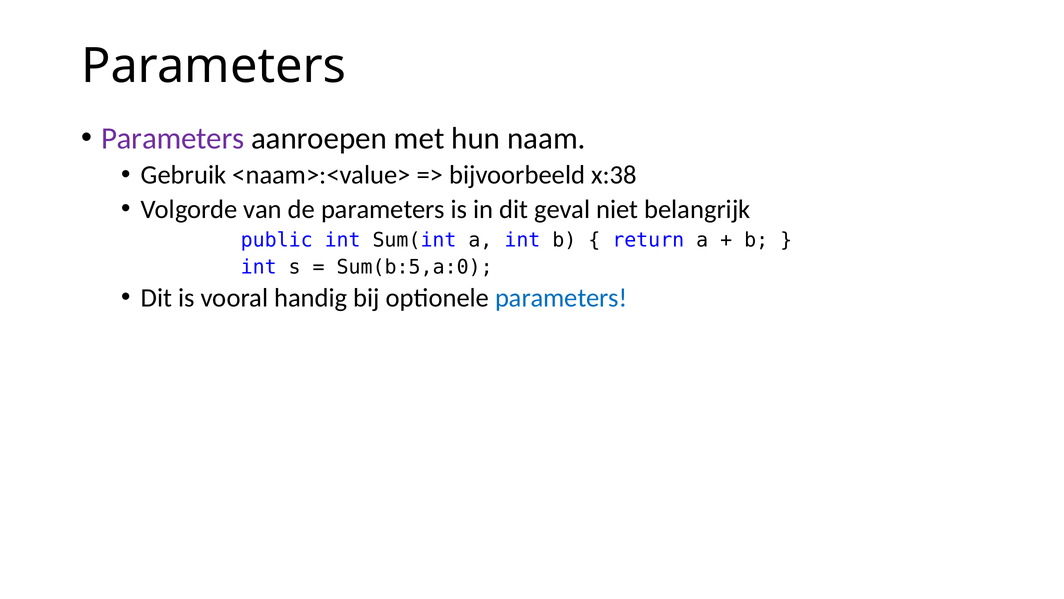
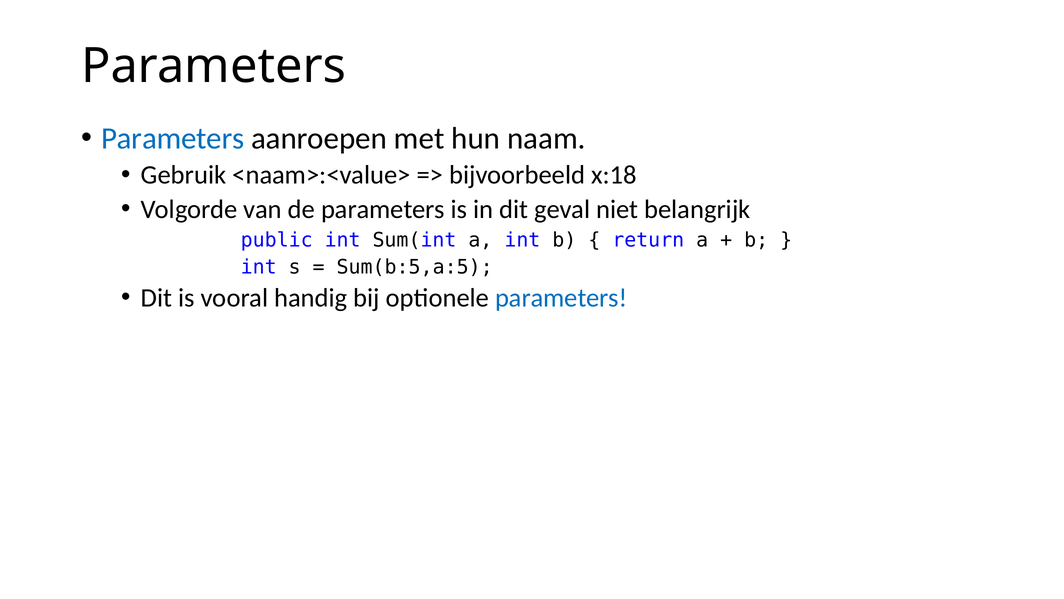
Parameters at (173, 138) colour: purple -> blue
x:38: x:38 -> x:18
Sum(b:5,a:0: Sum(b:5,a:0 -> Sum(b:5,a:5
